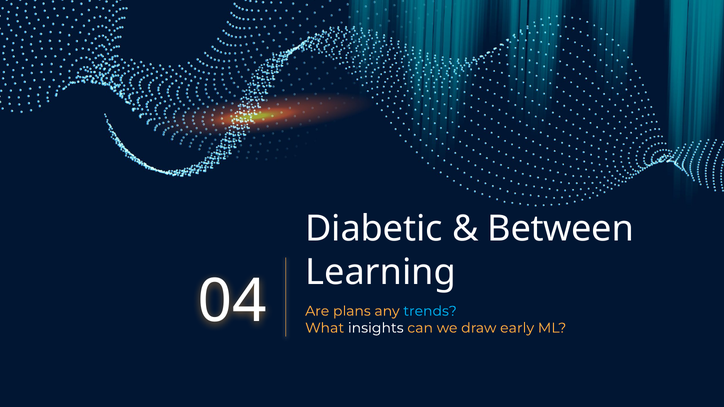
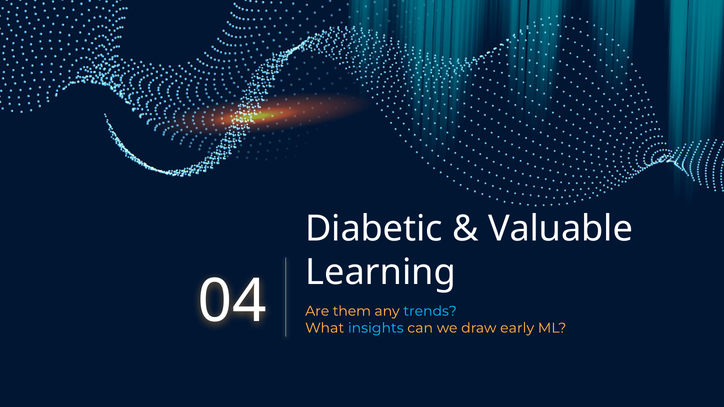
Between: Between -> Valuable
plans: plans -> them
insights colour: white -> light blue
